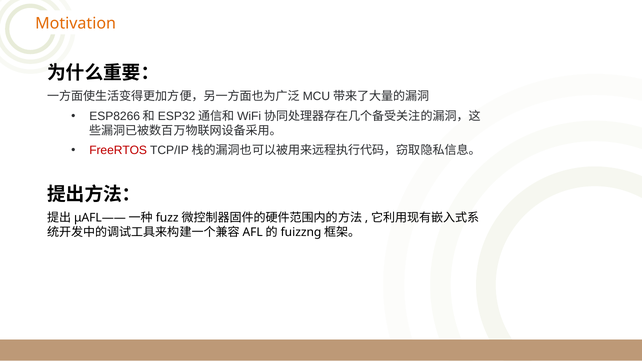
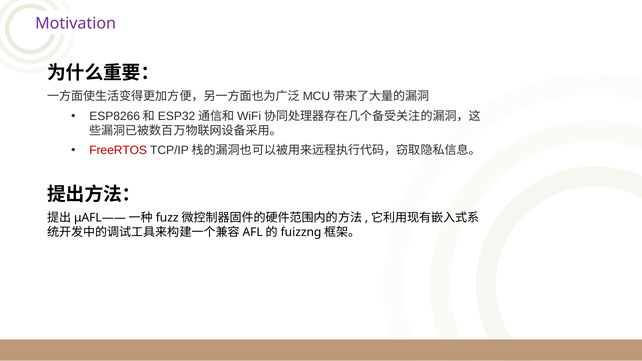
Motivation colour: orange -> purple
